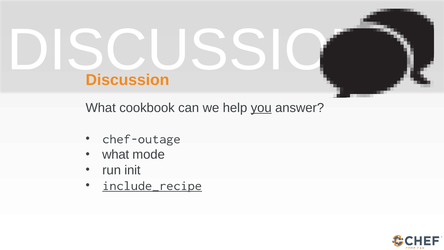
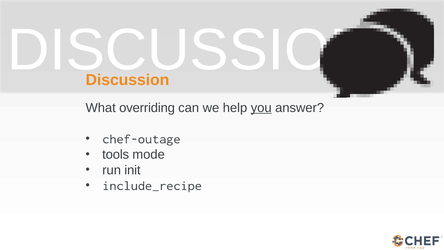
cookbook: cookbook -> overriding
what at (116, 154): what -> tools
include_recipe underline: present -> none
